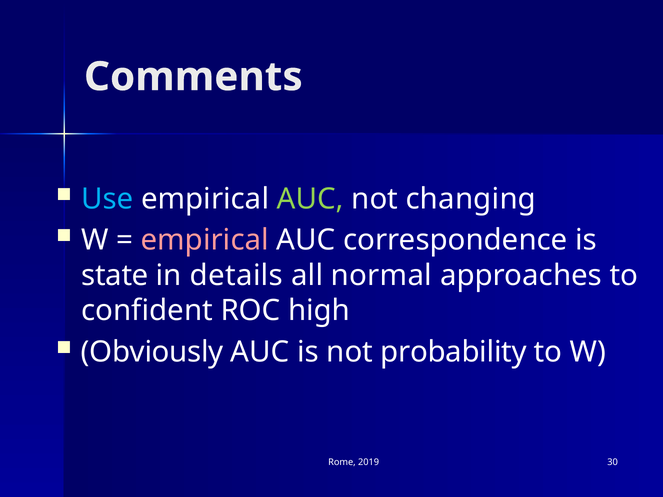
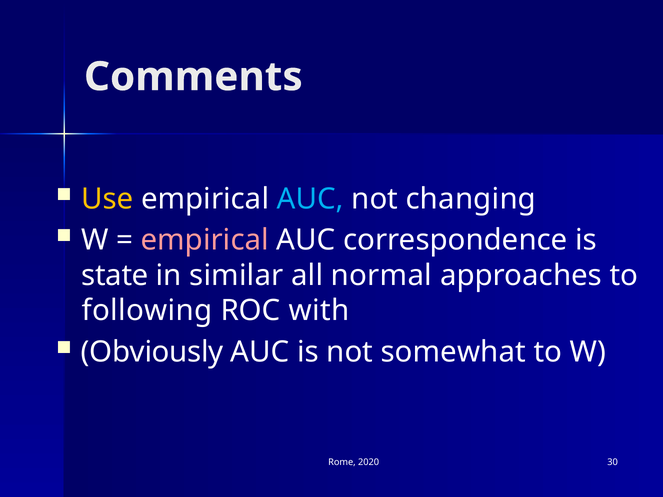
Use colour: light blue -> yellow
AUC at (310, 199) colour: light green -> light blue
details: details -> similar
confident: confident -> following
high: high -> with
probability: probability -> somewhat
2019: 2019 -> 2020
